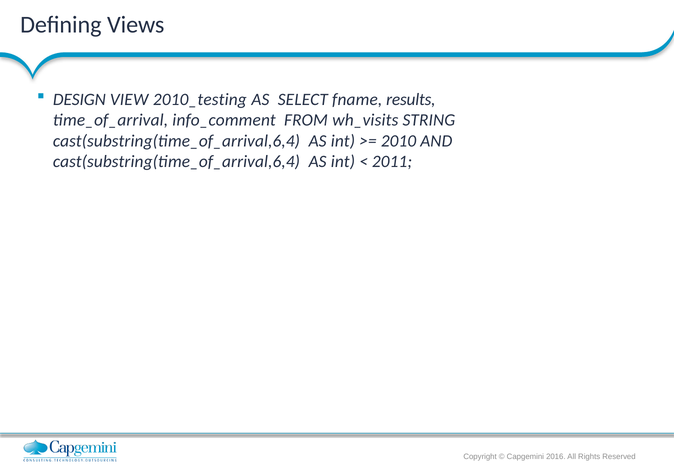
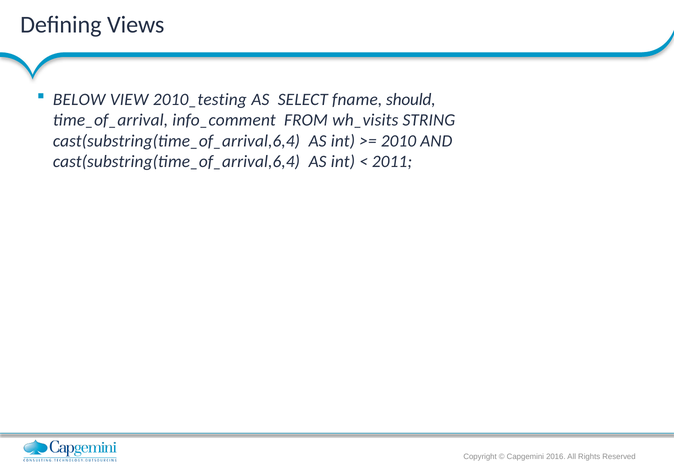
DESIGN: DESIGN -> BELOW
results: results -> should
